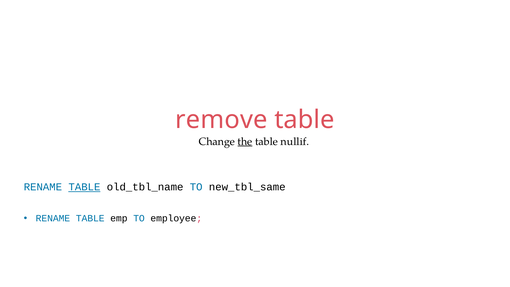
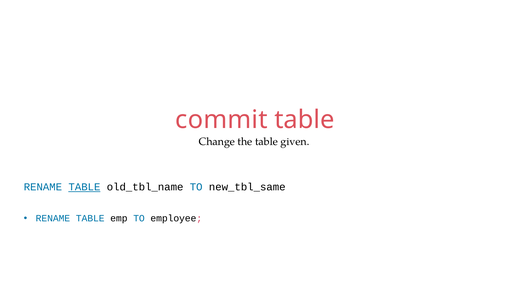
remove: remove -> commit
the underline: present -> none
nullif: nullif -> given
